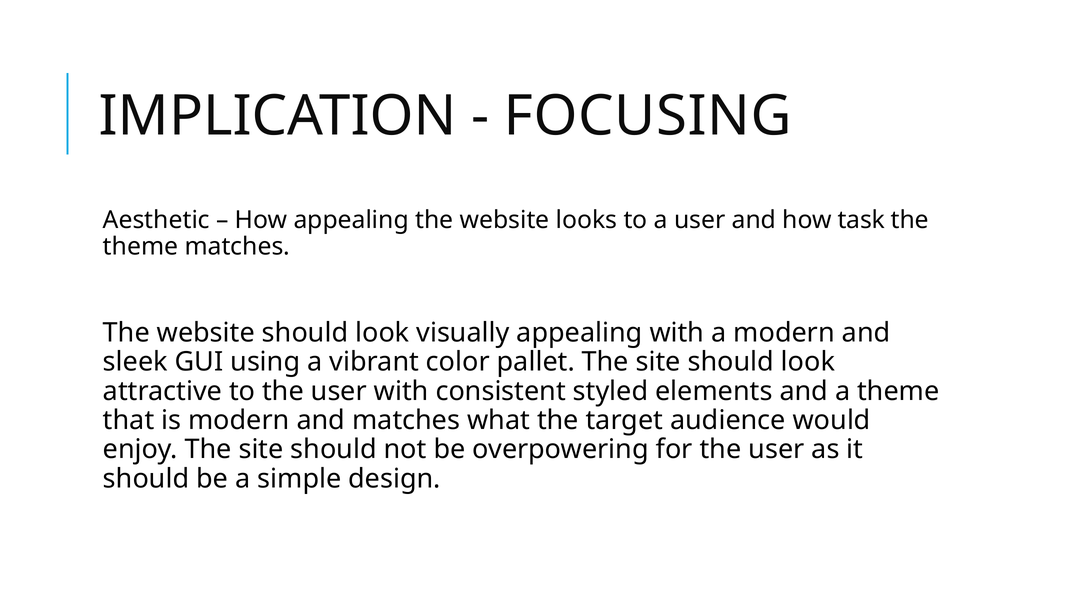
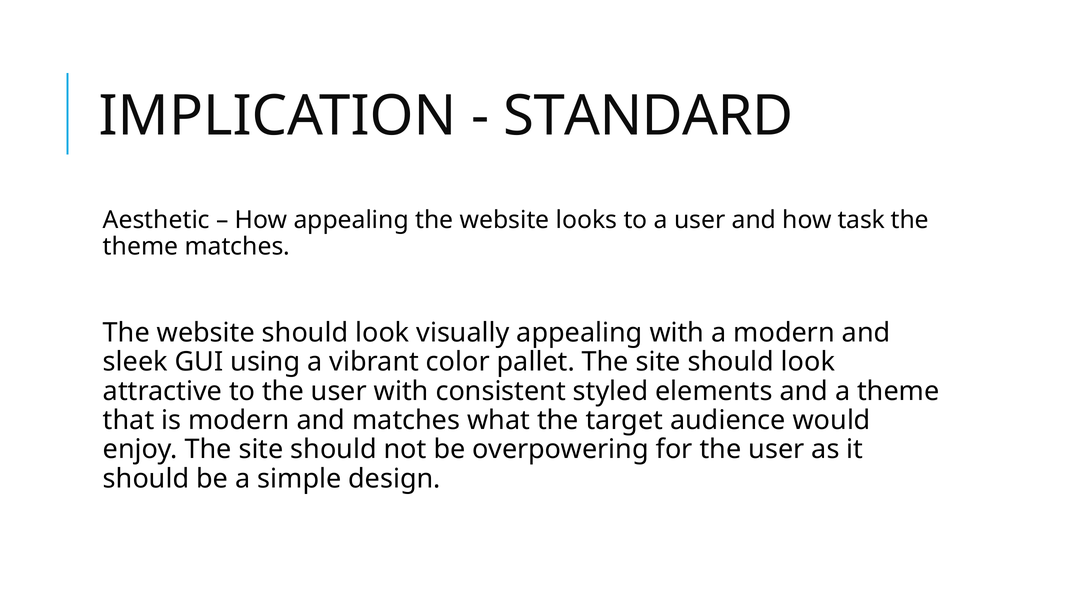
FOCUSING: FOCUSING -> STANDARD
